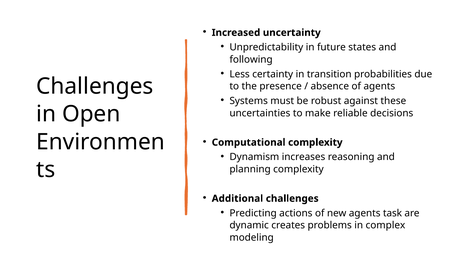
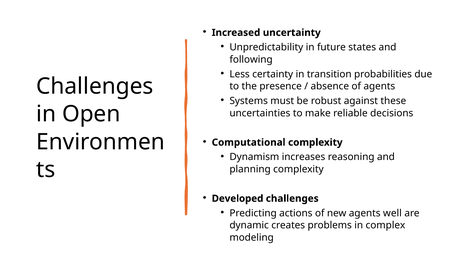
Additional: Additional -> Developed
task: task -> well
